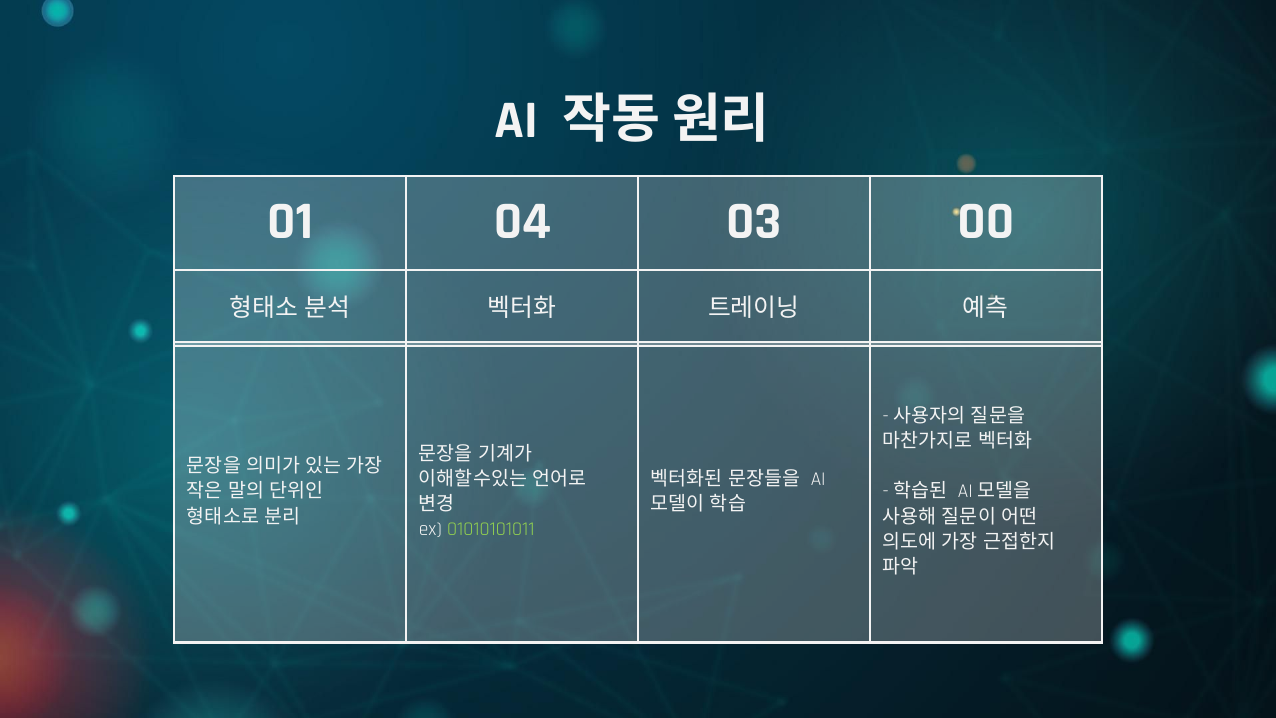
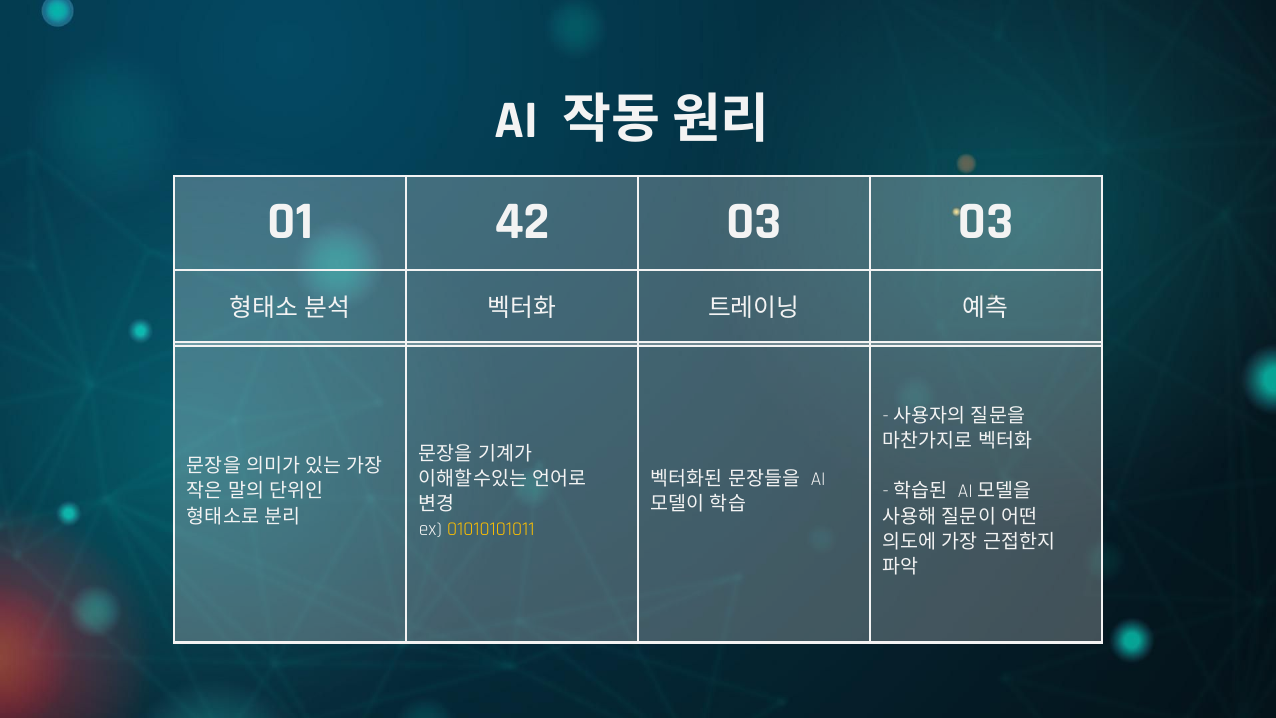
04: 04 -> 42
03 00: 00 -> 03
01010101011 colour: light green -> yellow
